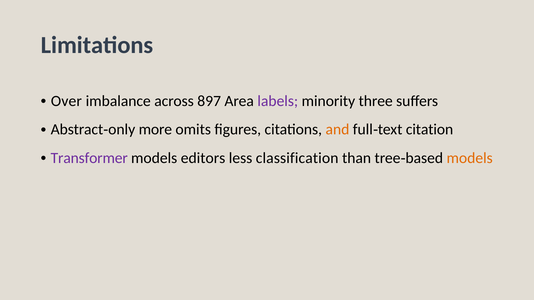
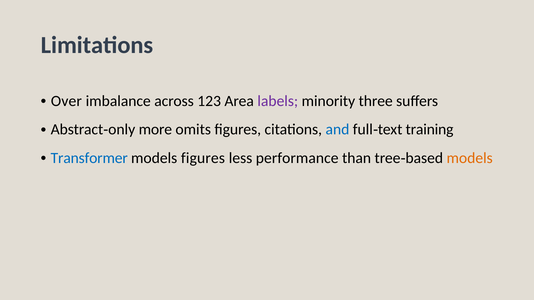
897: 897 -> 123
and colour: orange -> blue
citation: citation -> training
Transformer colour: purple -> blue
models editors: editors -> figures
classification: classification -> performance
